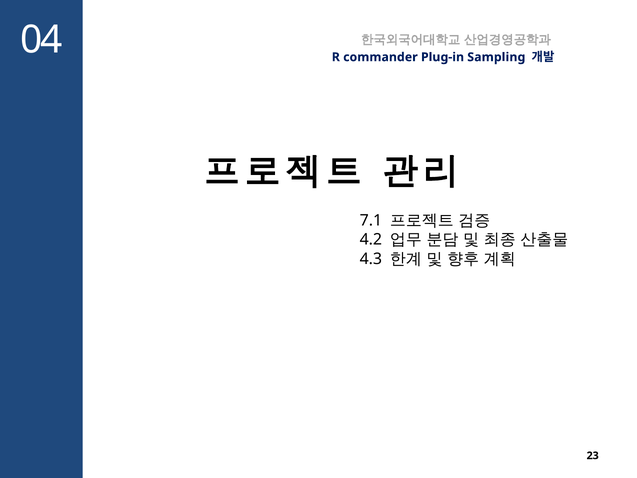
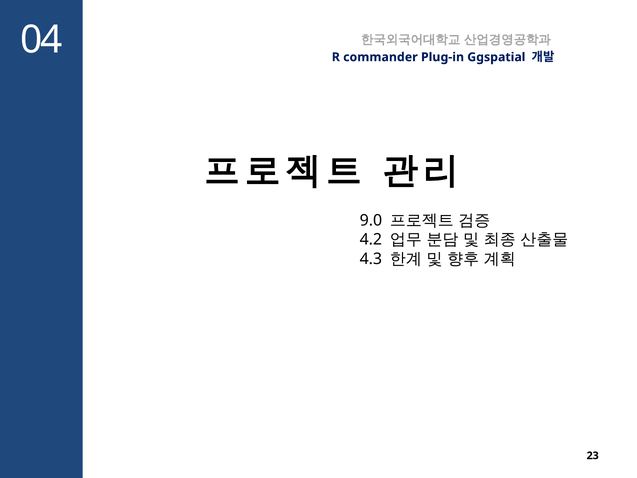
Sampling: Sampling -> Ggspatial
7.1: 7.1 -> 9.0
